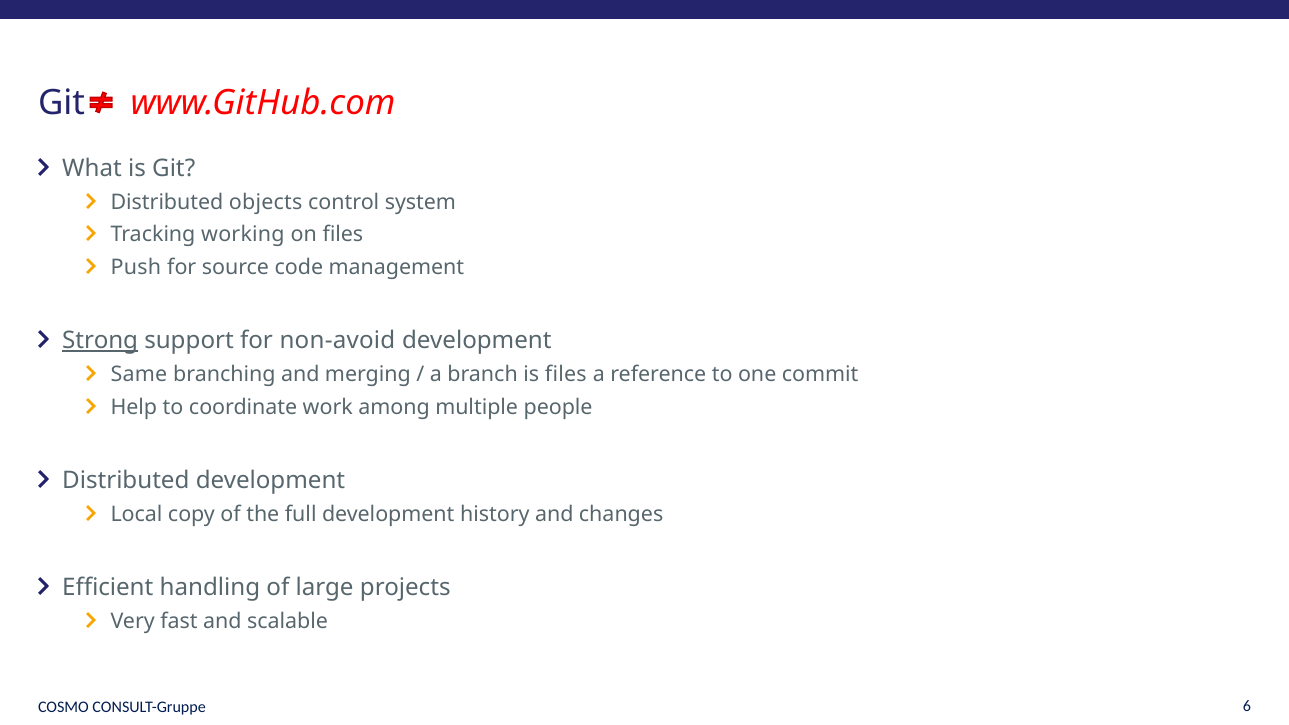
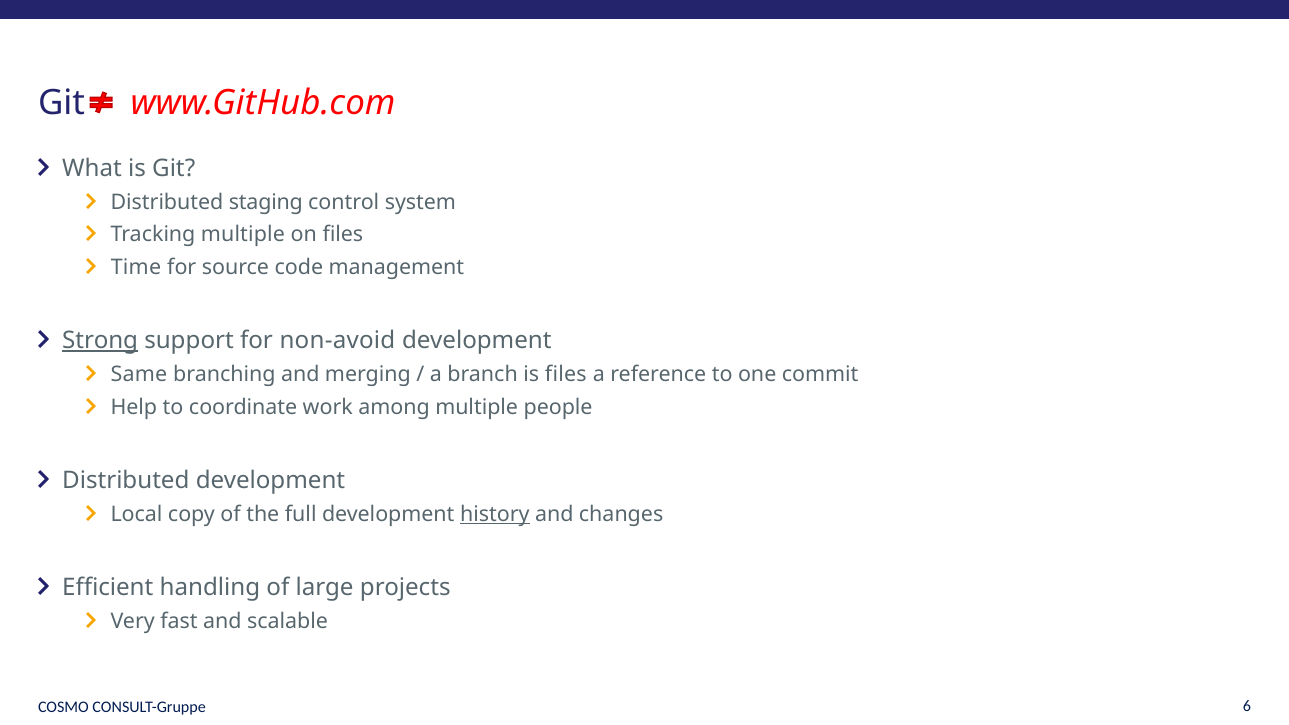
objects: objects -> staging
Tracking working: working -> multiple
Push: Push -> Time
history underline: none -> present
